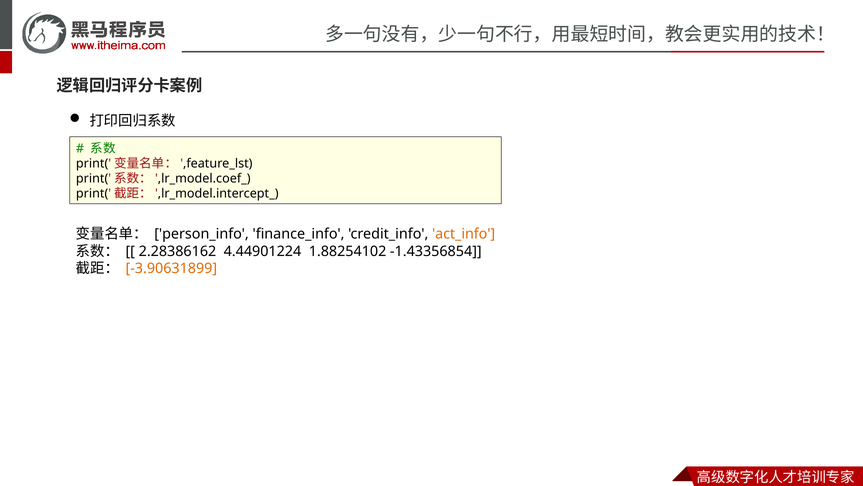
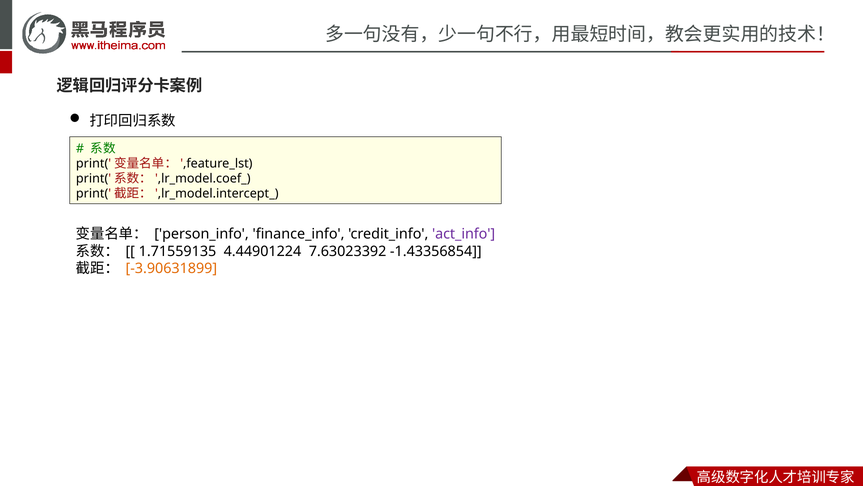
act_info colour: orange -> purple
2.28386162: 2.28386162 -> 1.71559135
1.88254102: 1.88254102 -> 7.63023392
